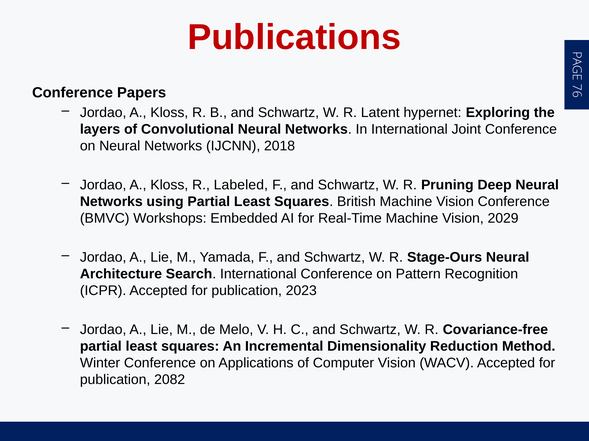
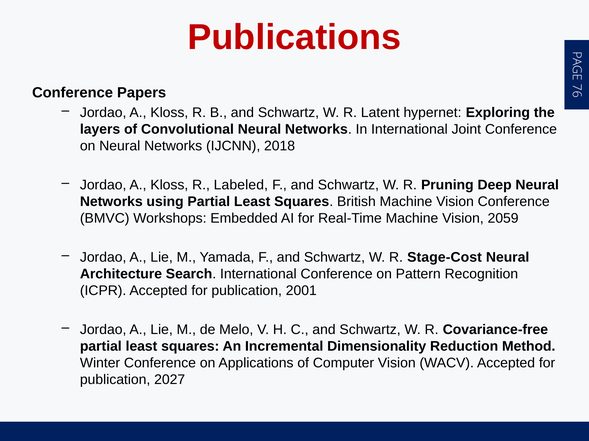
2029: 2029 -> 2059
Stage-Ours: Stage-Ours -> Stage-Cost
2023: 2023 -> 2001
2082: 2082 -> 2027
